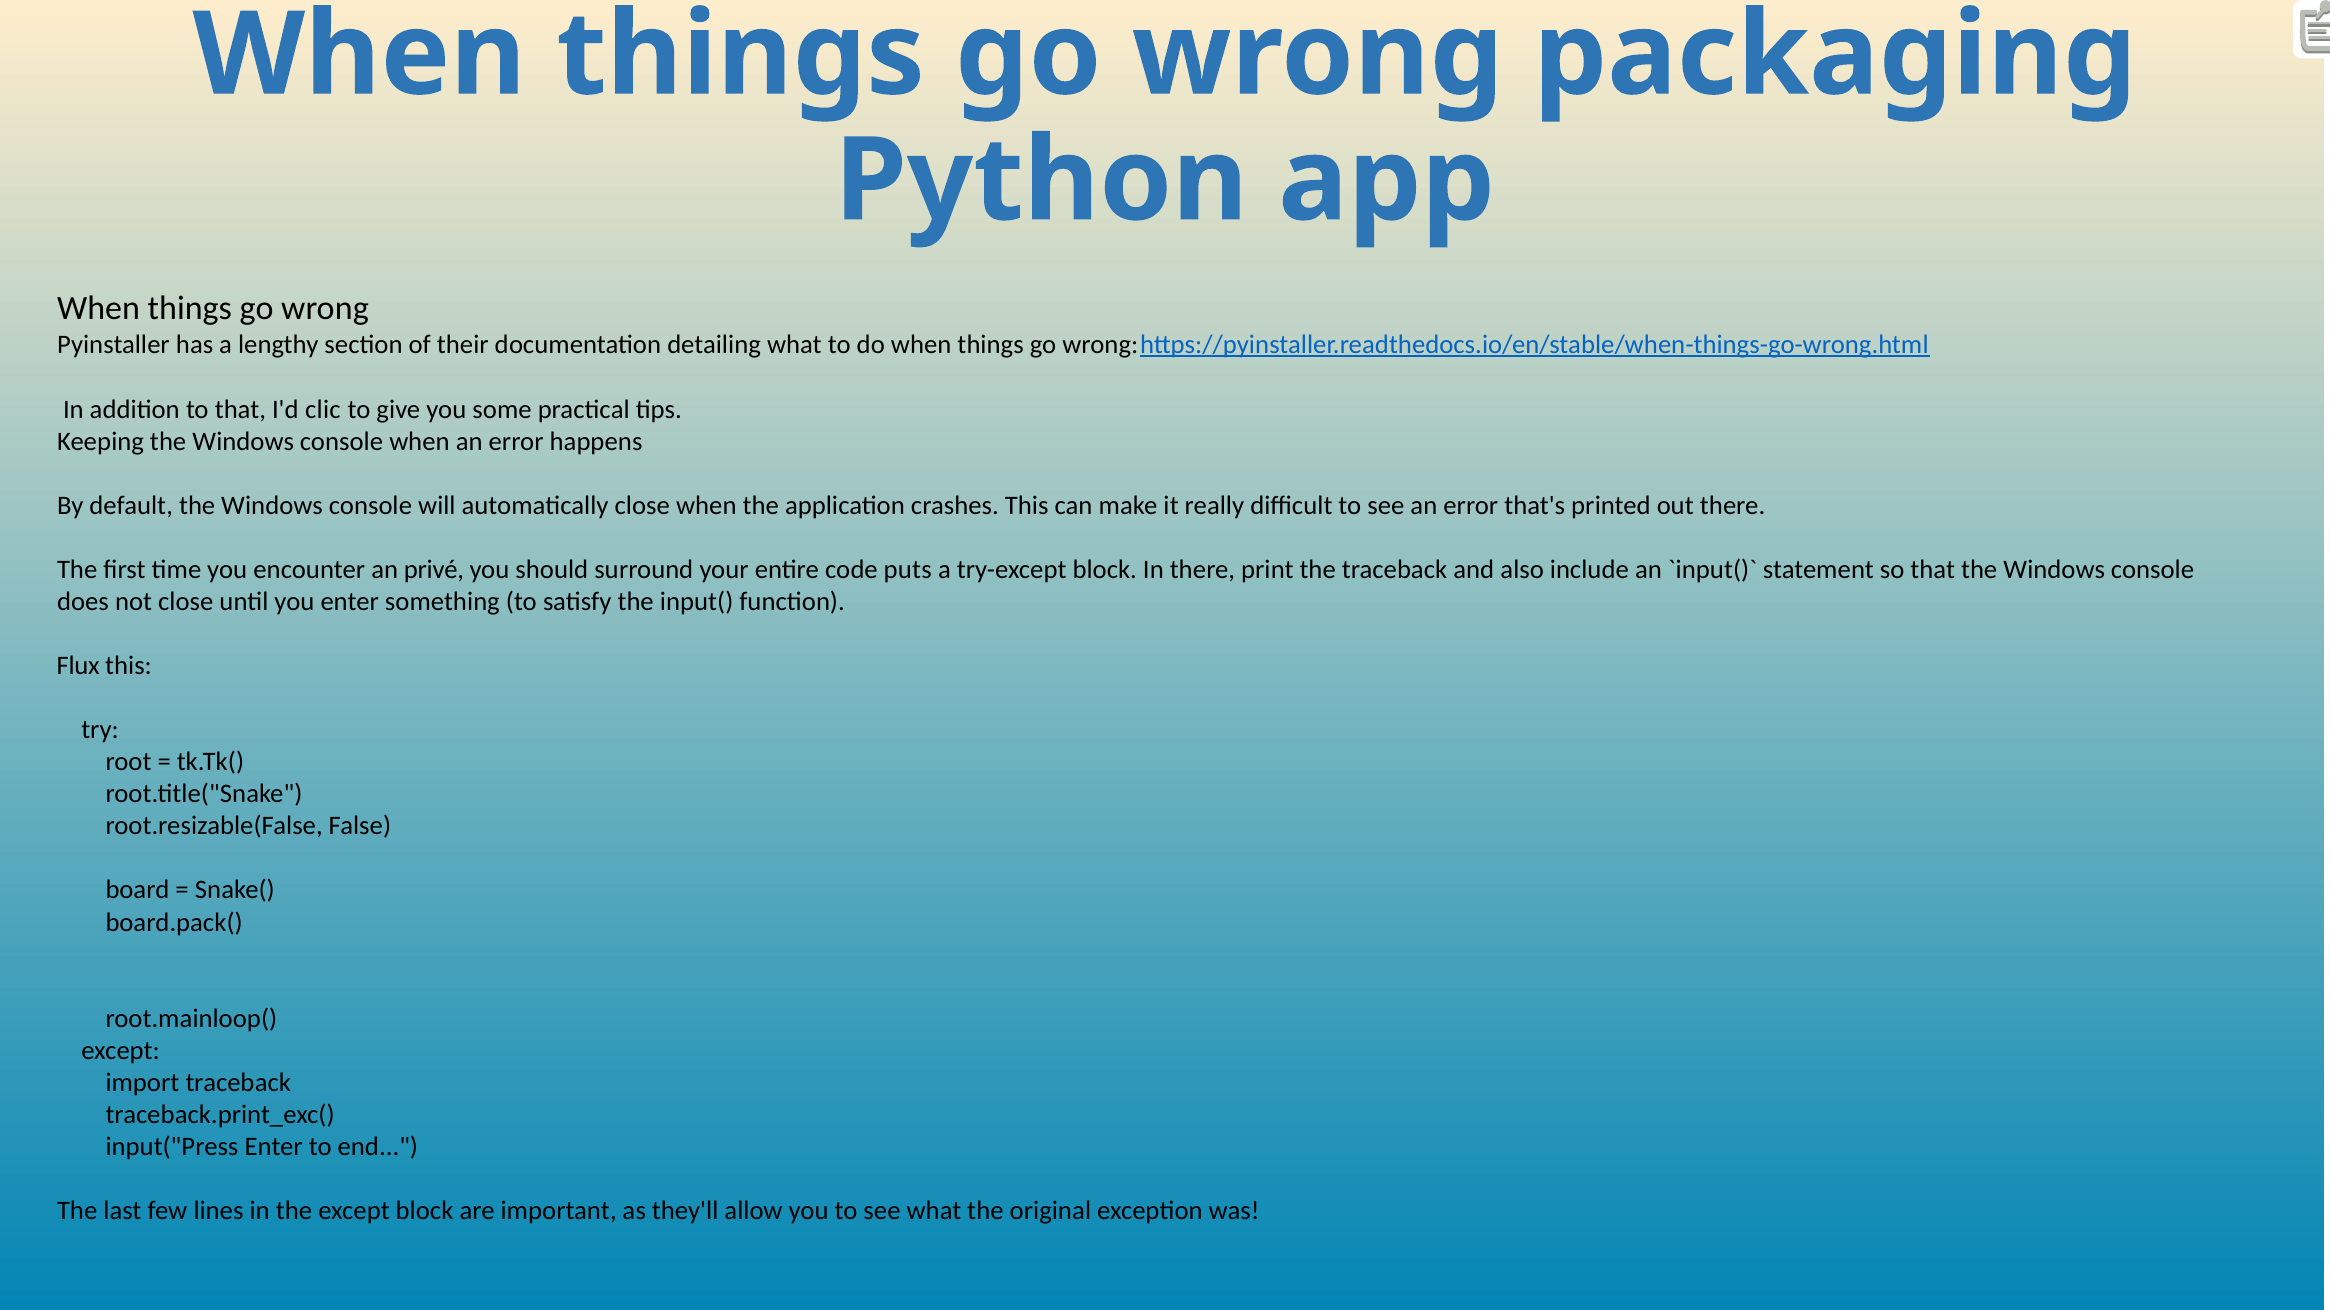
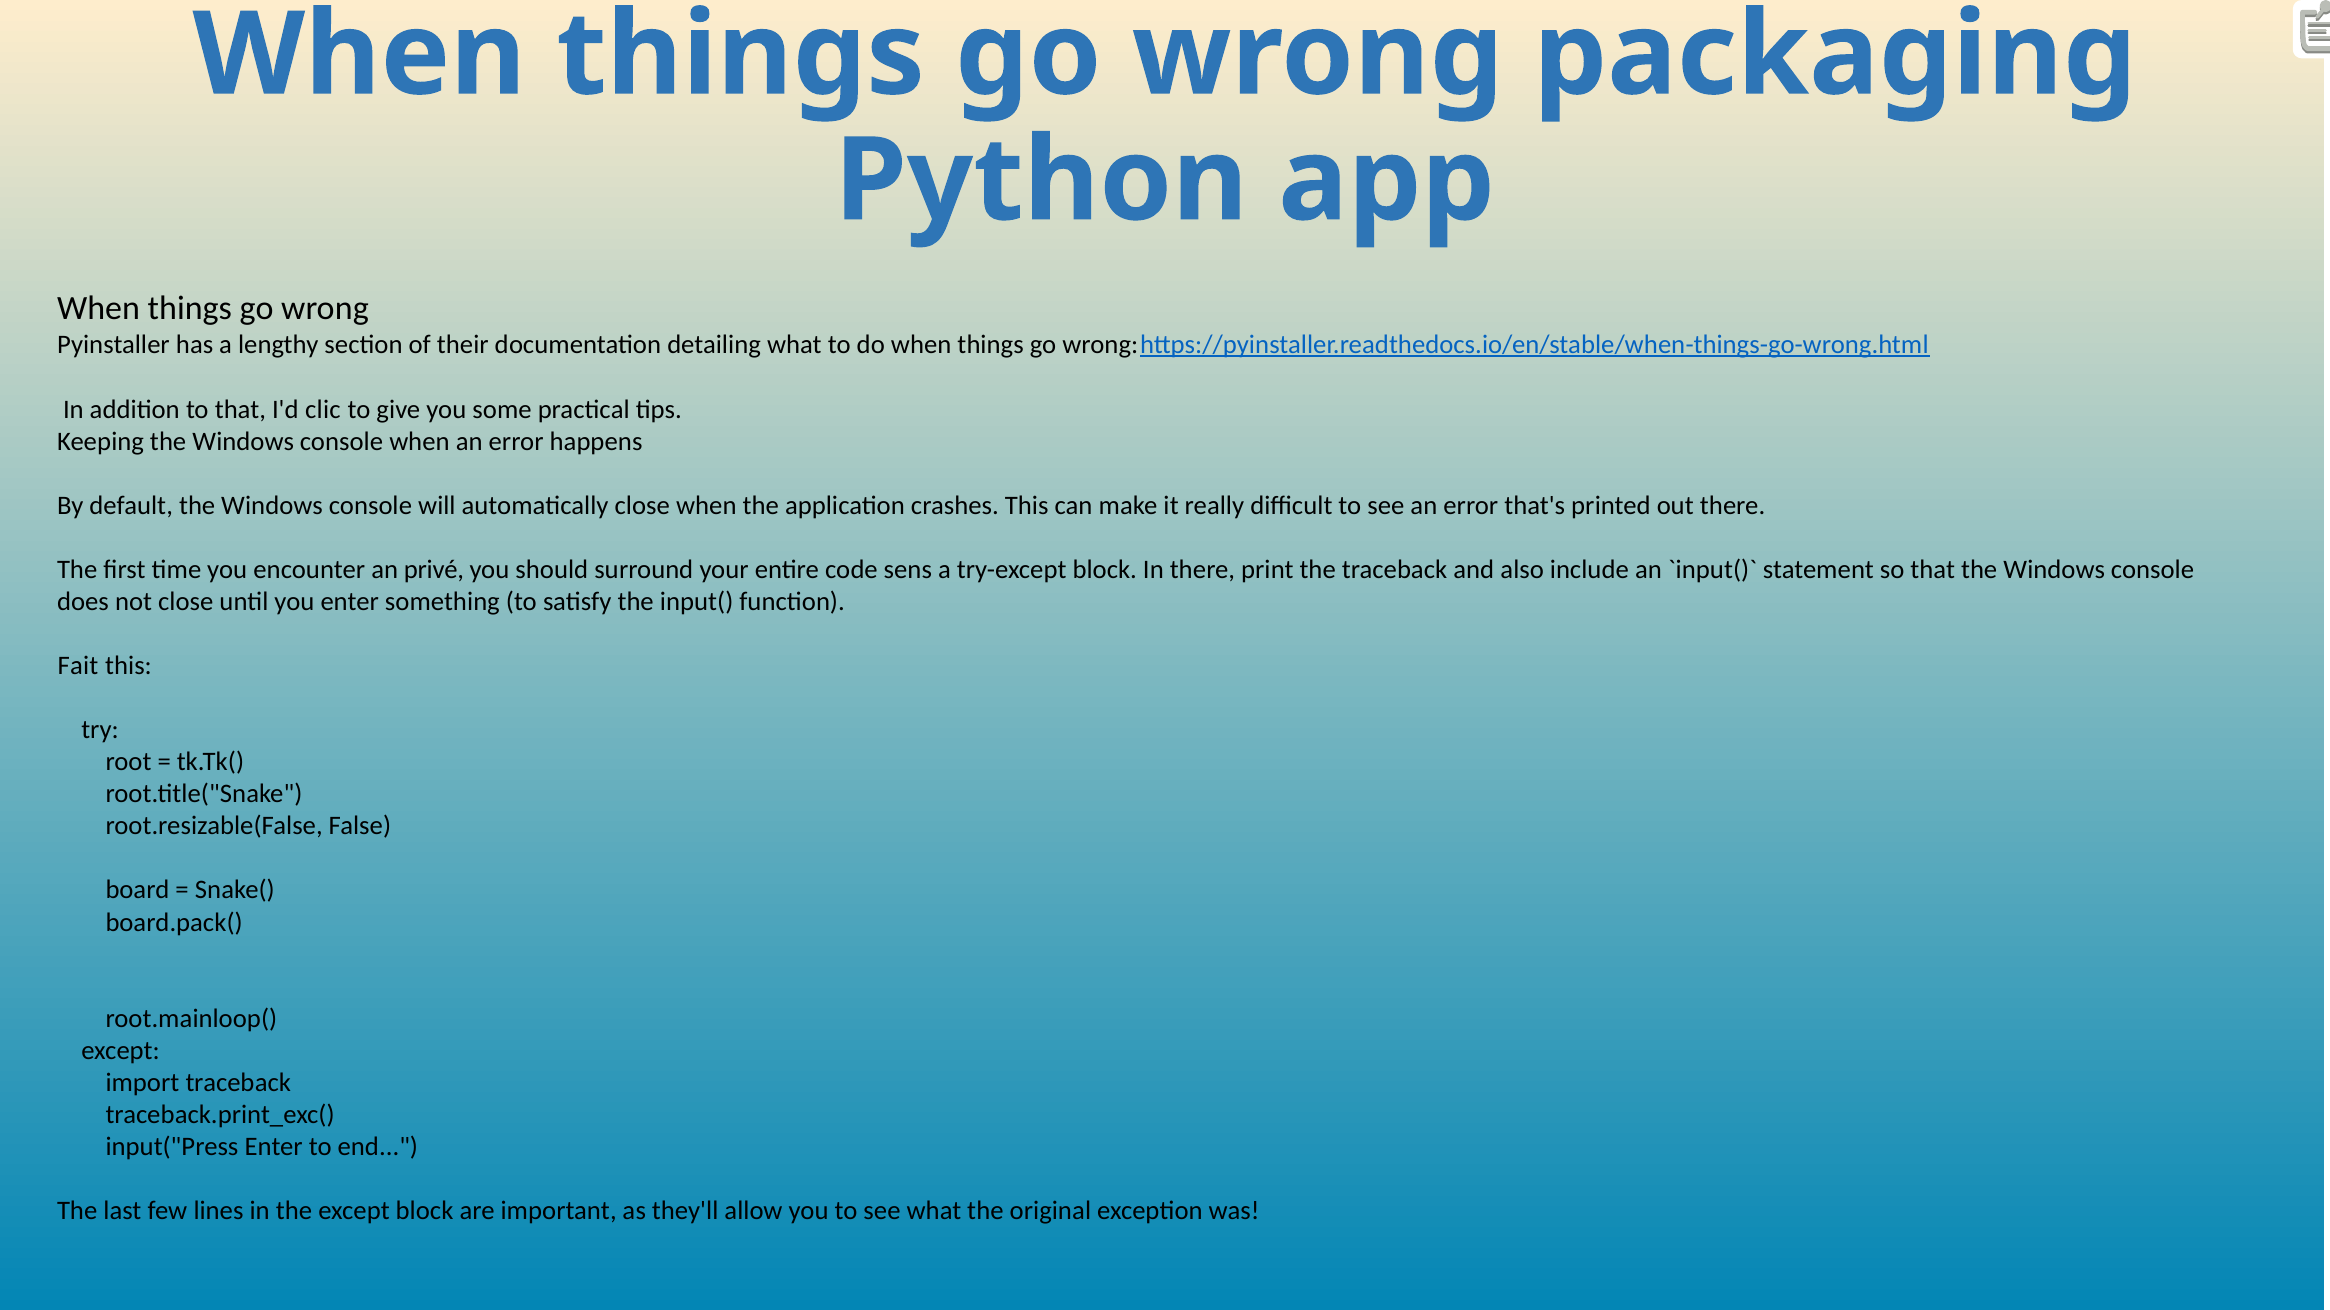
puts: puts -> sens
Flux: Flux -> Fait
